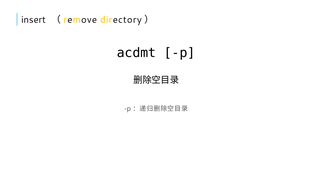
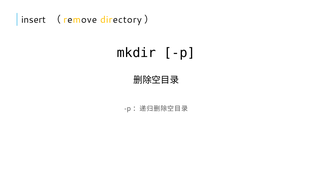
acdmt: acdmt -> mkdir
